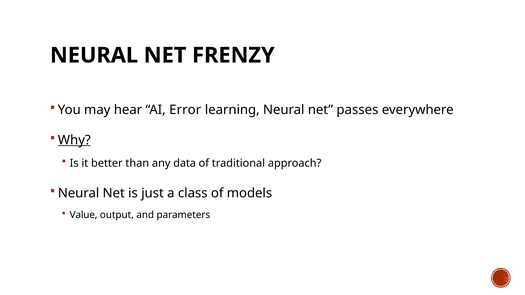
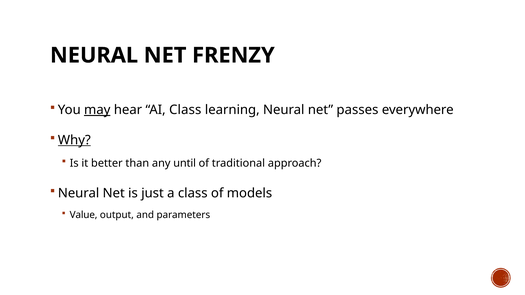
may underline: none -> present
AI Error: Error -> Class
data: data -> until
